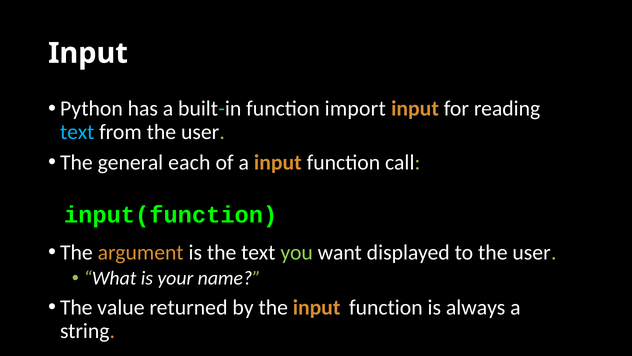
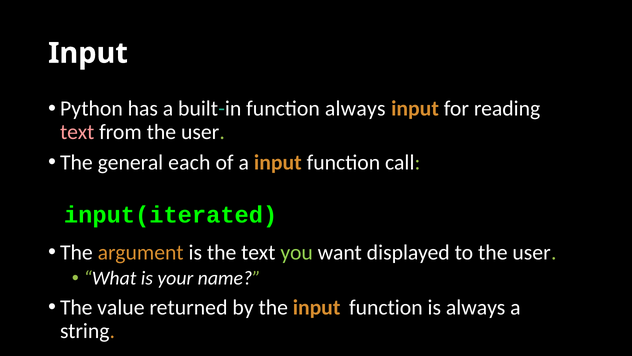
function import: import -> always
text at (77, 132) colour: light blue -> pink
input(function: input(function -> input(iterated
